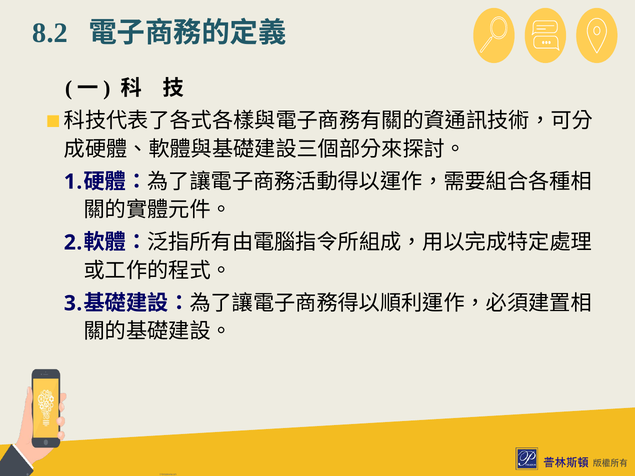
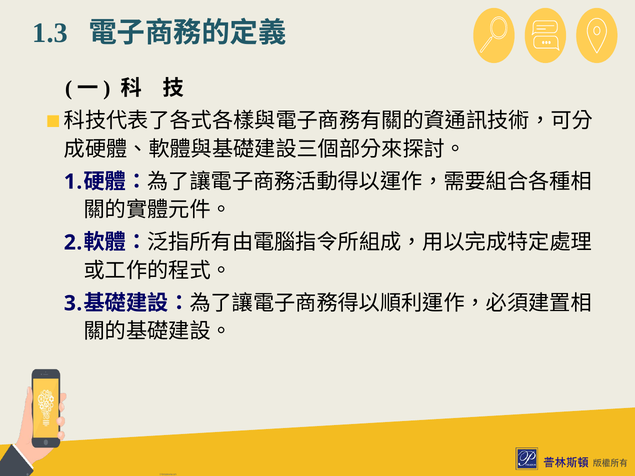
8.2: 8.2 -> 1.3
